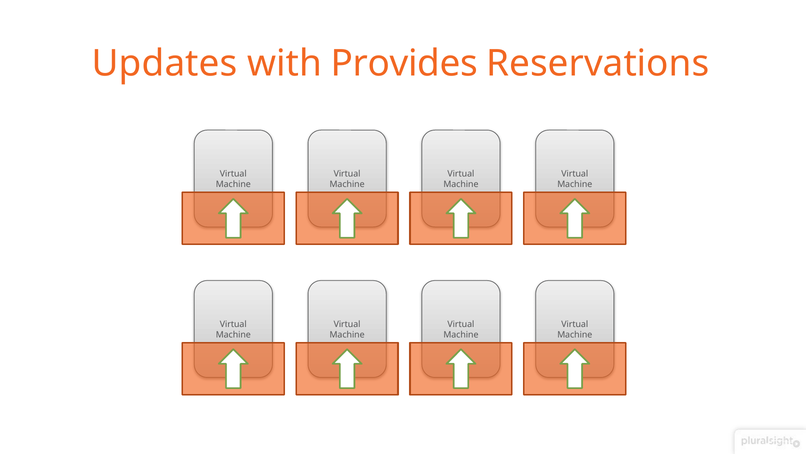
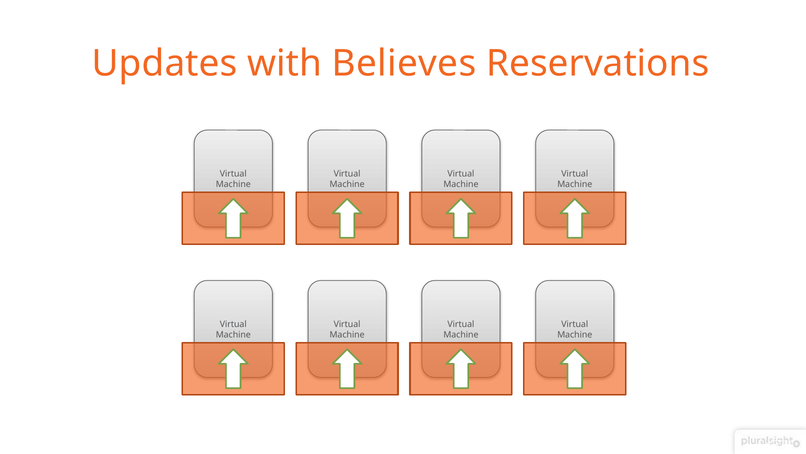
Provides: Provides -> Believes
